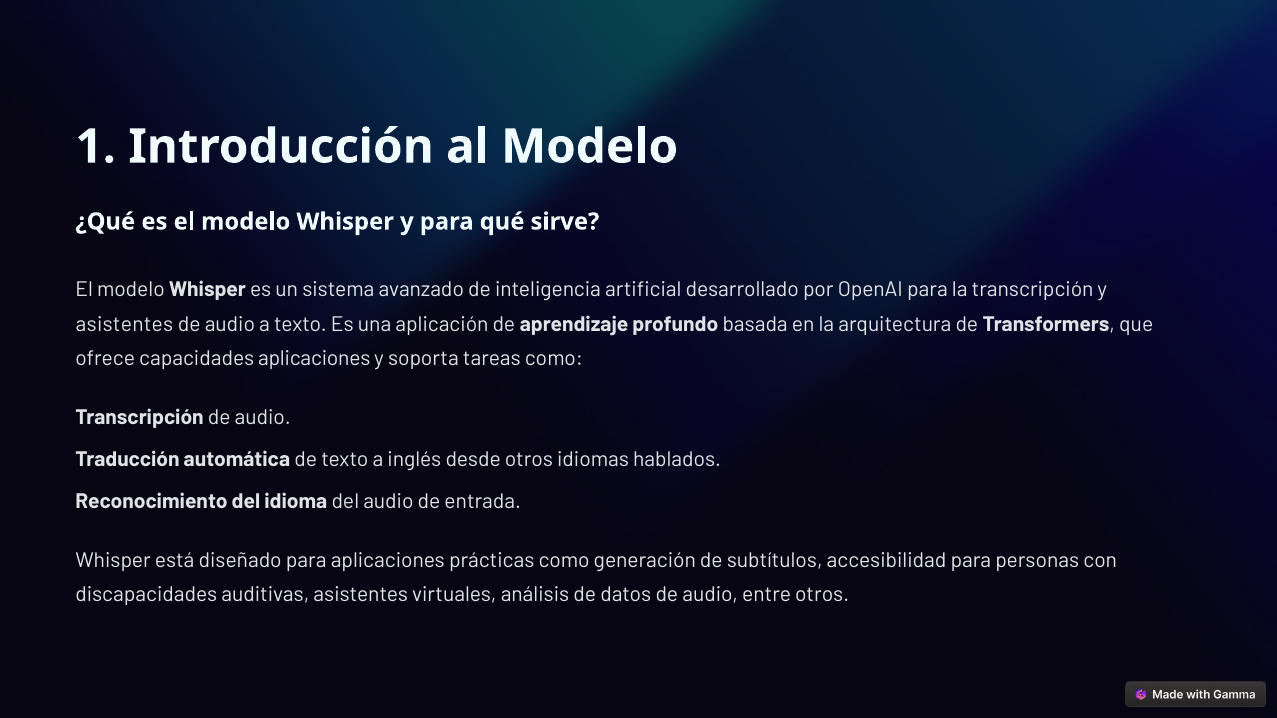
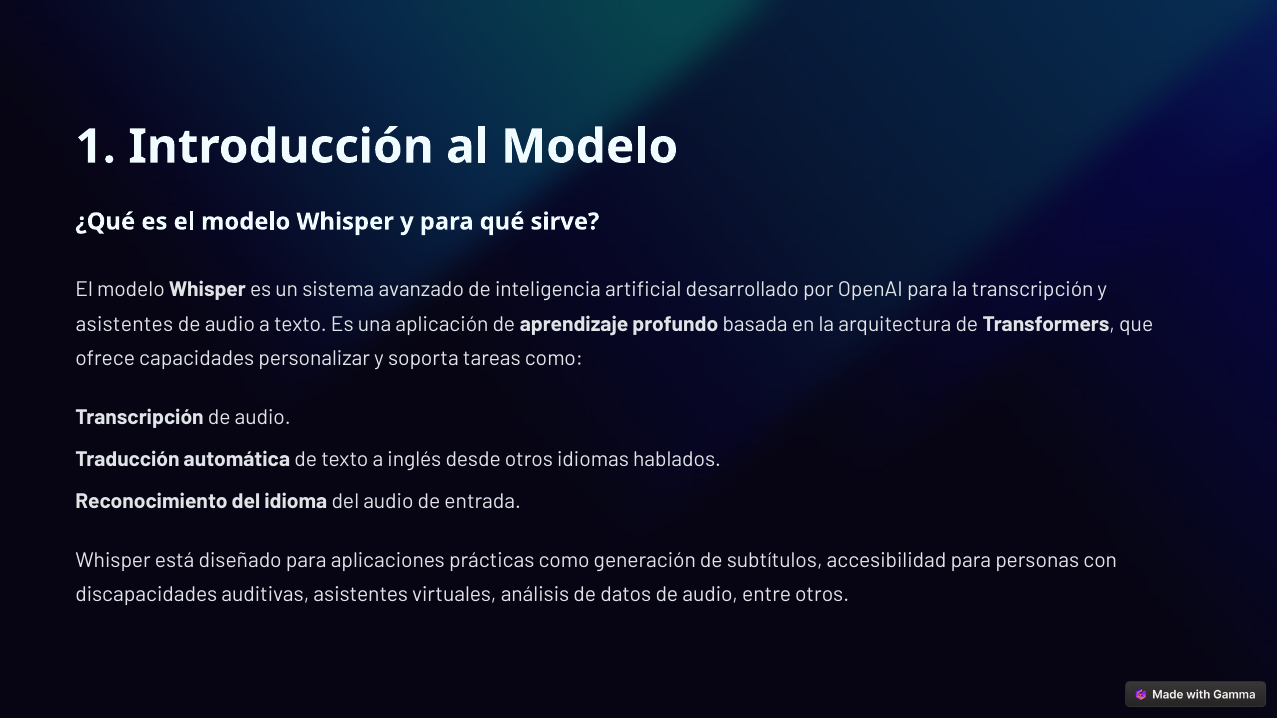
capacidades aplicaciones: aplicaciones -> personalizar
